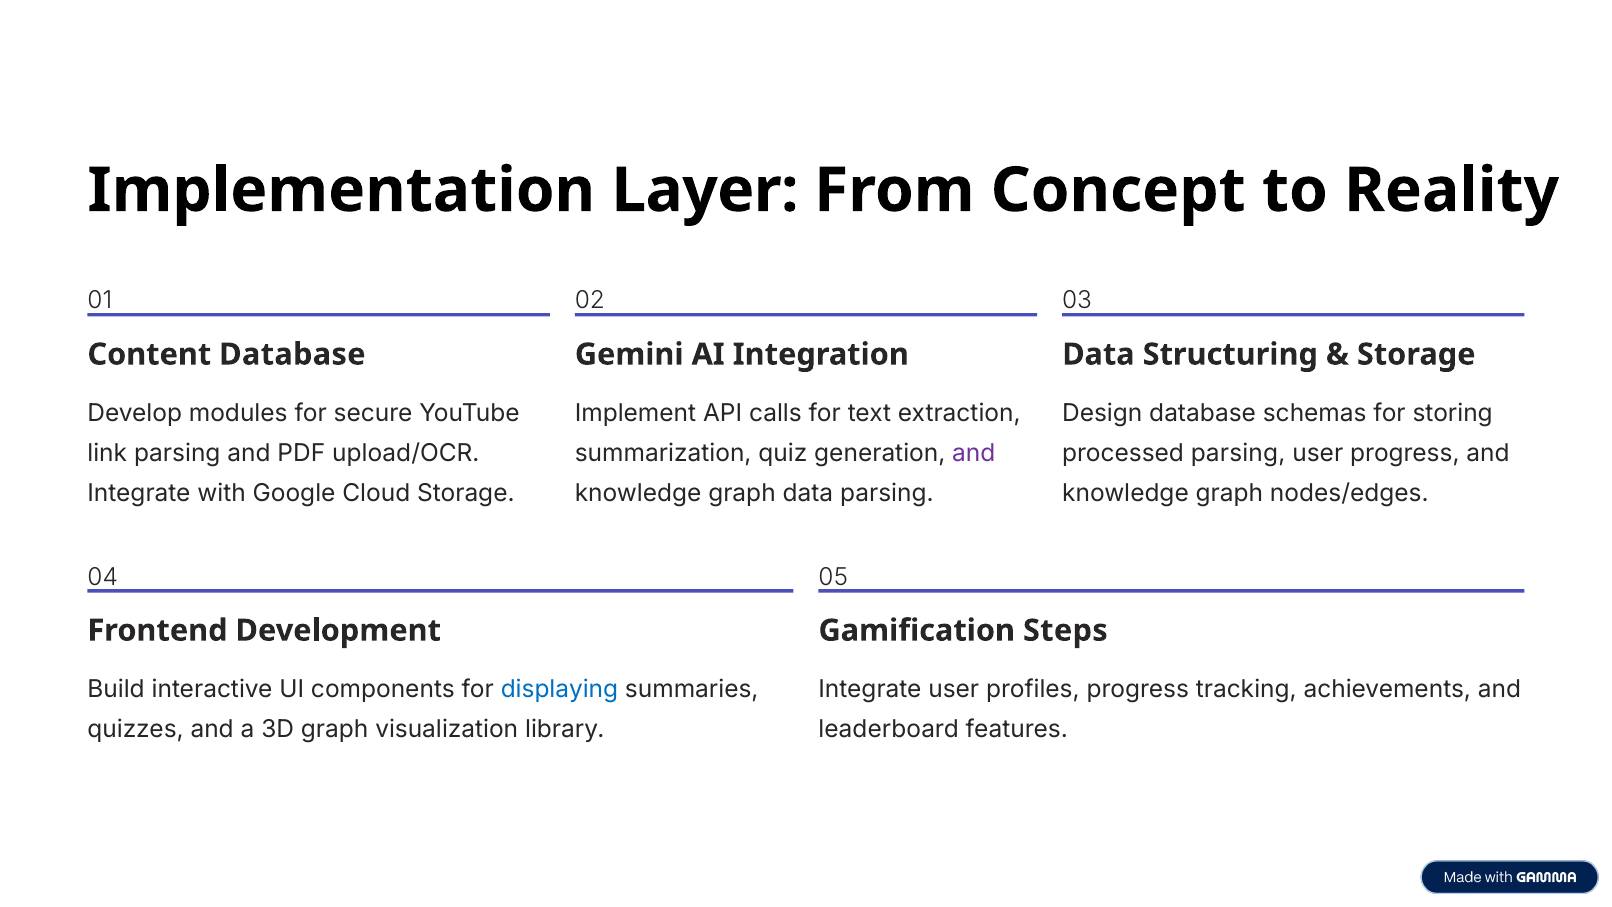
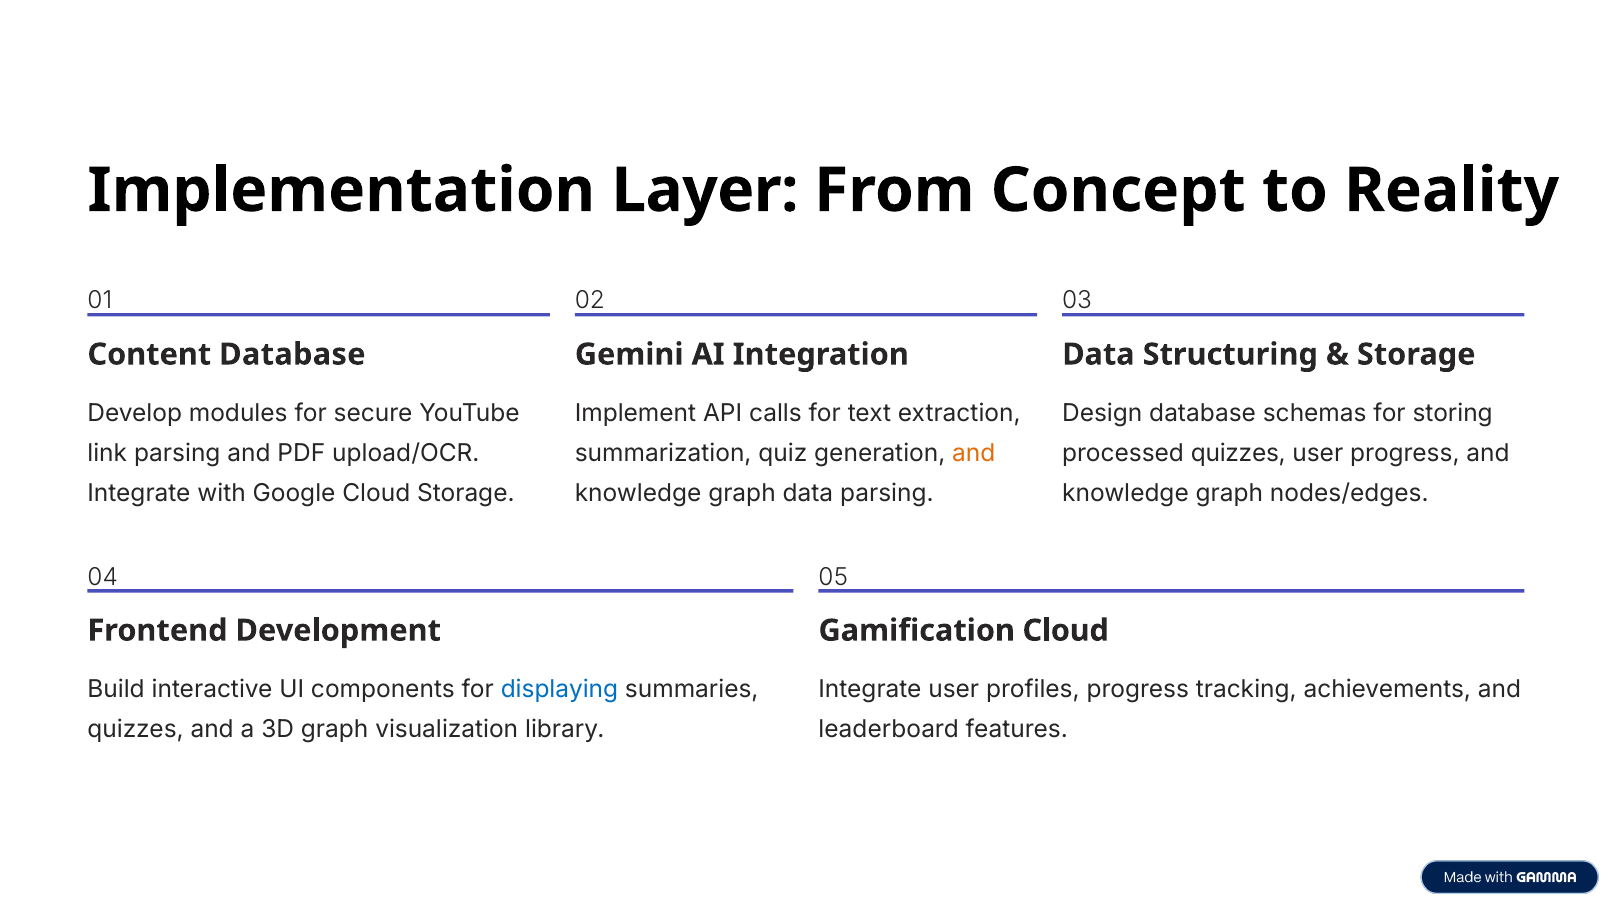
and at (974, 453) colour: purple -> orange
processed parsing: parsing -> quizzes
Gamification Steps: Steps -> Cloud
